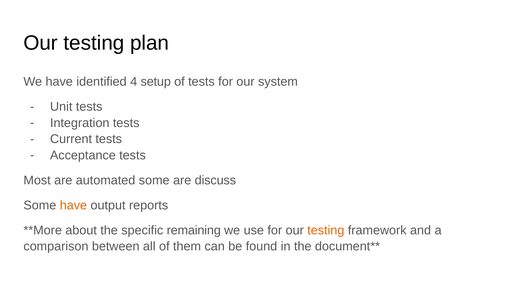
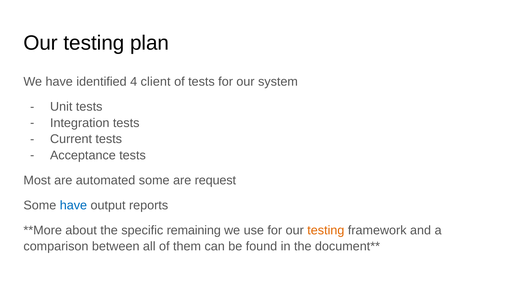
setup: setup -> client
discuss: discuss -> request
have at (73, 205) colour: orange -> blue
